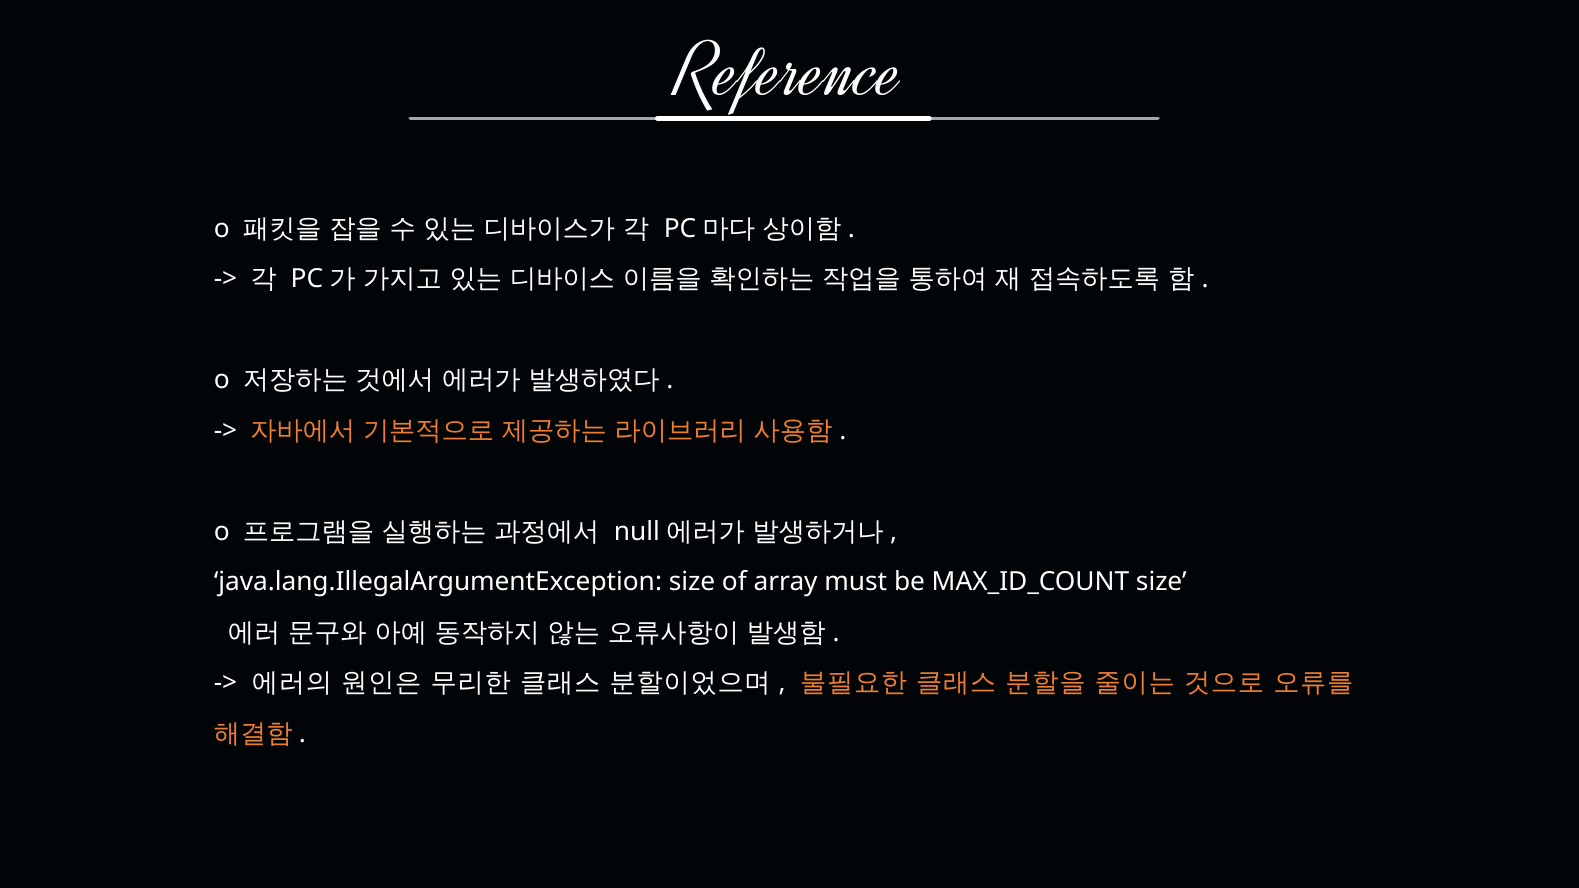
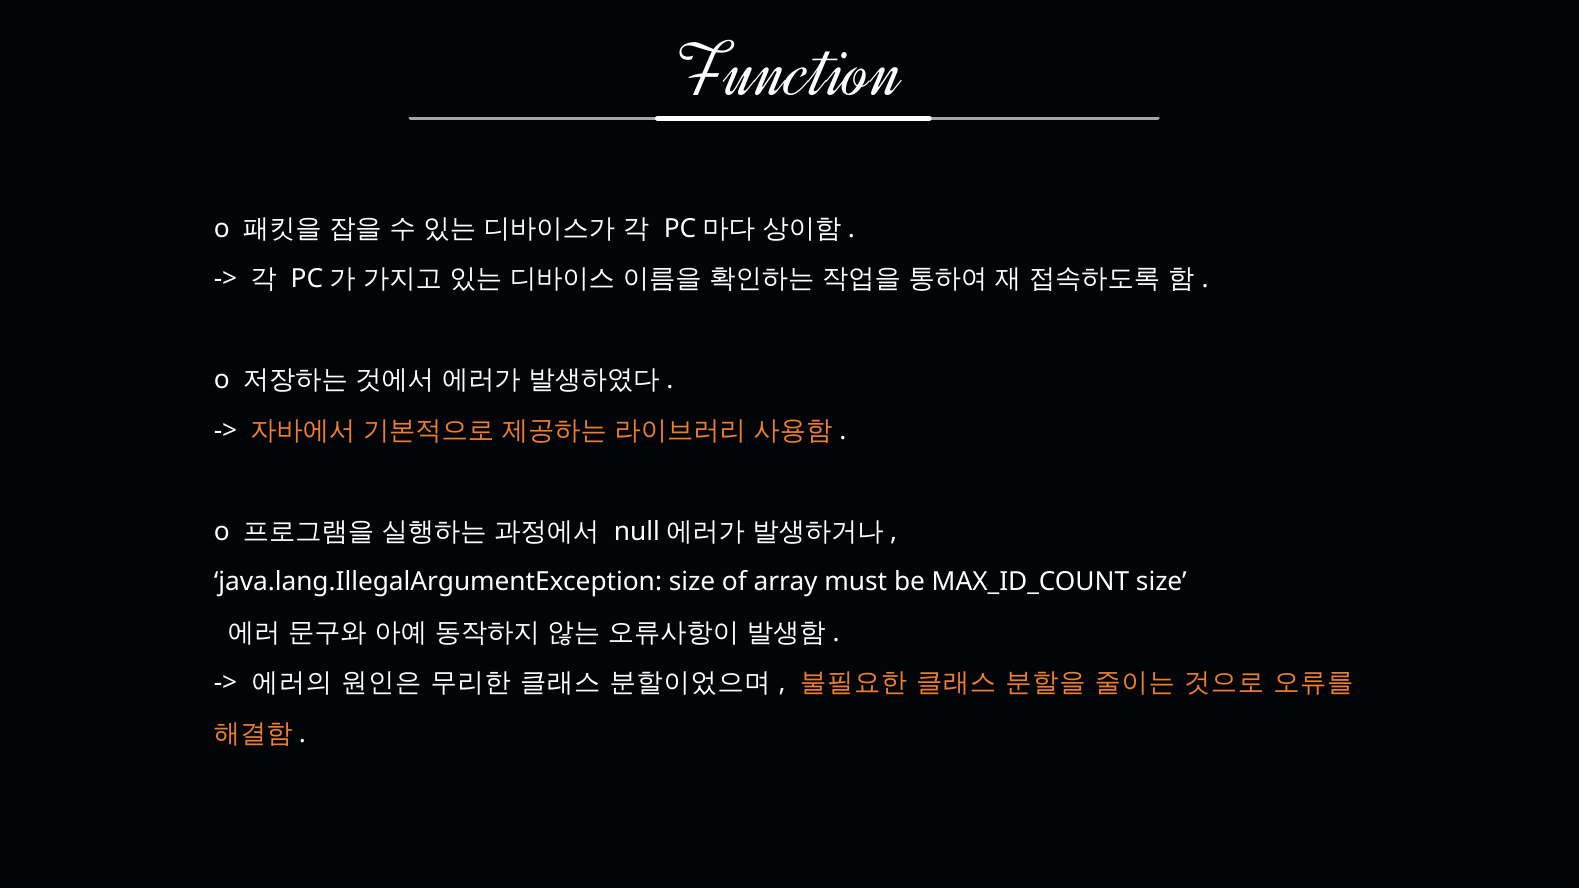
Reference: Reference -> Function
